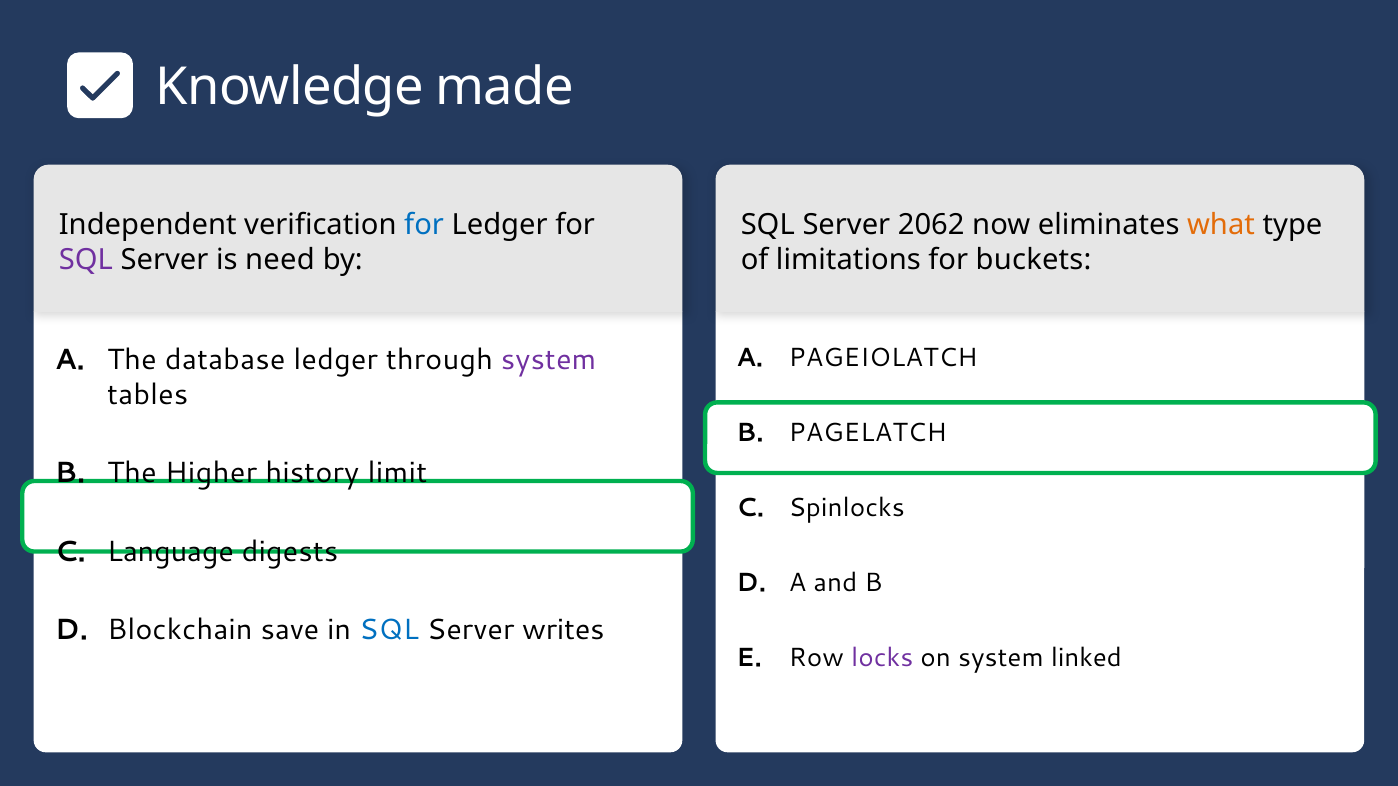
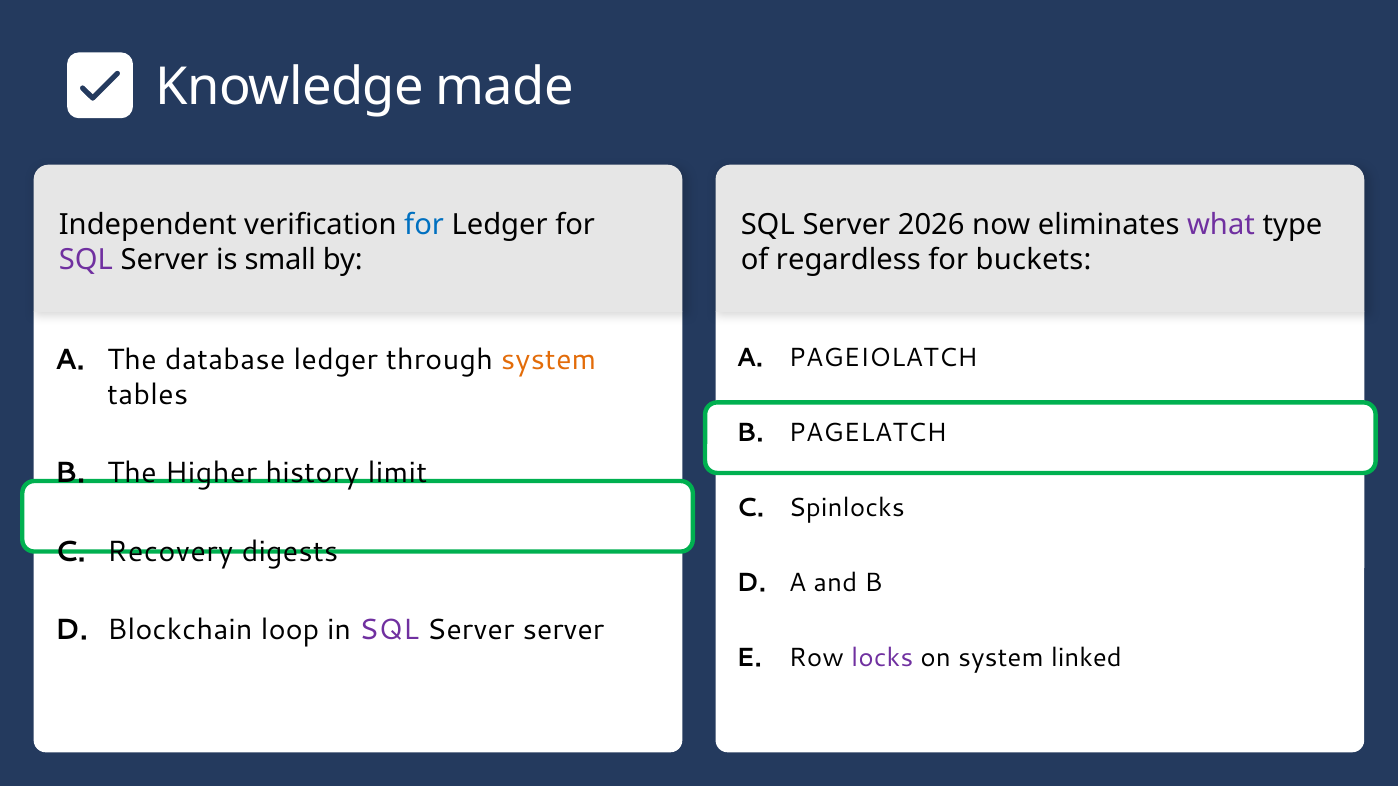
2062: 2062 -> 2026
what colour: orange -> purple
need: need -> small
limitations: limitations -> regardless
system at (549, 360) colour: purple -> orange
Language: Language -> Recovery
save: save -> loop
SQL at (389, 630) colour: blue -> purple
Server writes: writes -> server
